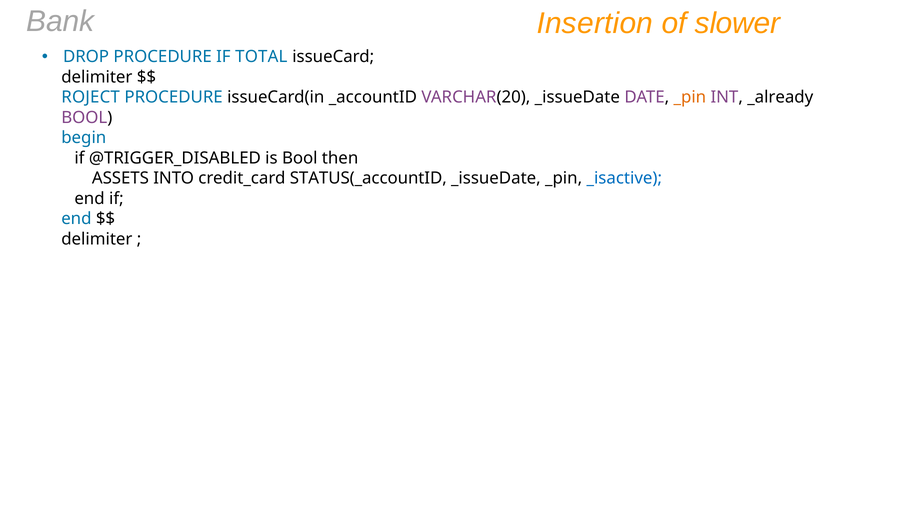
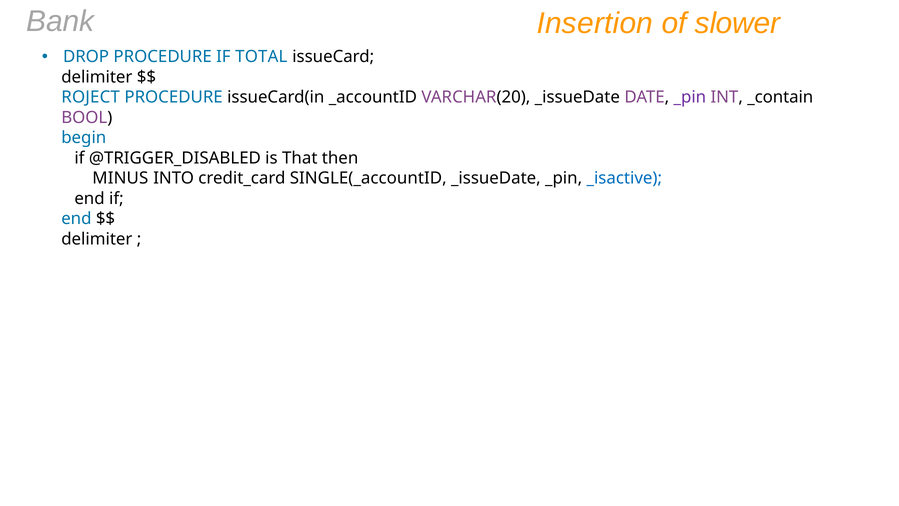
_pin at (690, 97) colour: orange -> purple
_already: _already -> _contain
is Bool: Bool -> That
ASSETS: ASSETS -> MINUS
STATUS(_accountID: STATUS(_accountID -> SINGLE(_accountID
